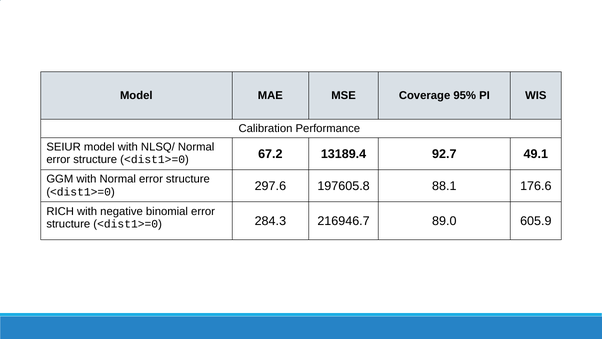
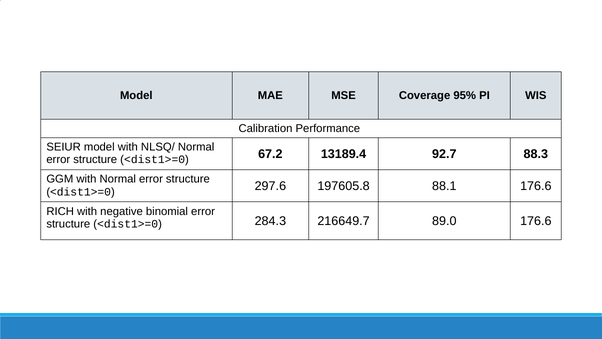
49.1: 49.1 -> 88.3
216946.7: 216946.7 -> 216649.7
89.0 605.9: 605.9 -> 176.6
